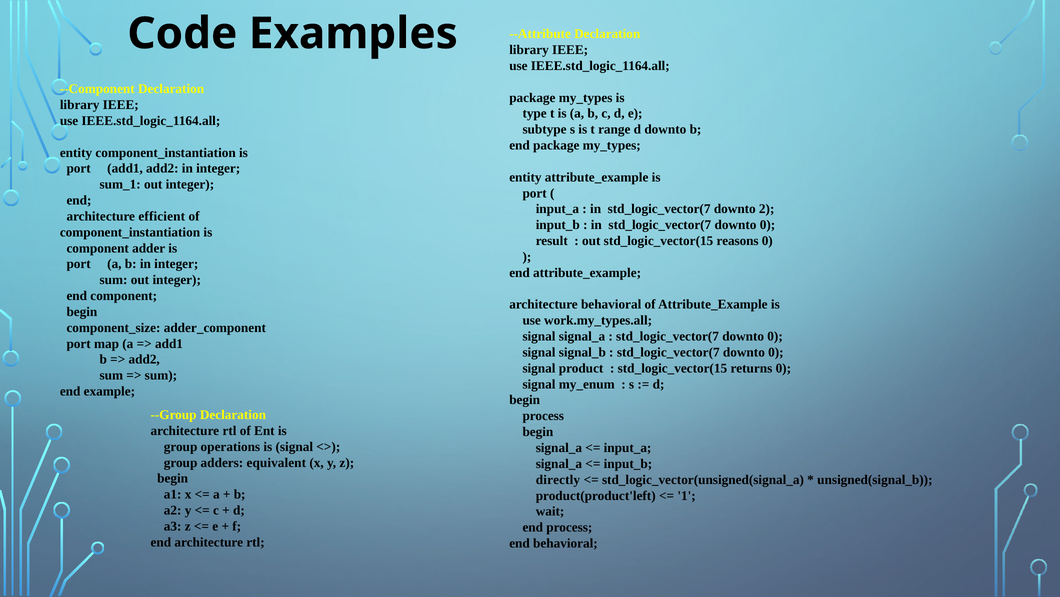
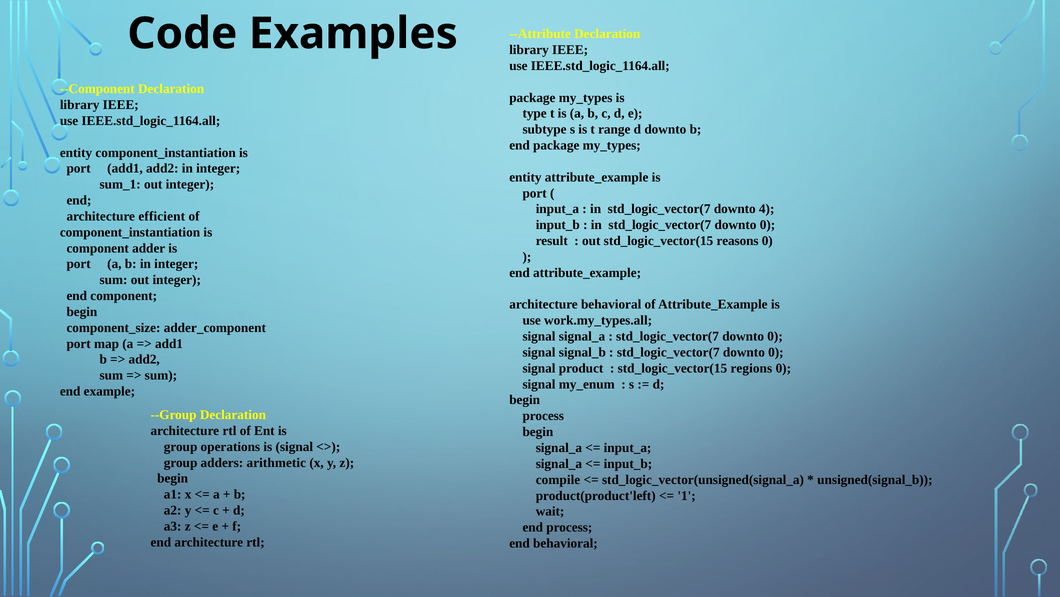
2: 2 -> 4
returns: returns -> regions
equivalent: equivalent -> arithmetic
directly: directly -> compile
